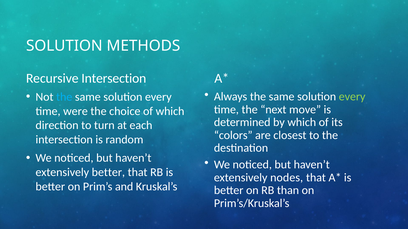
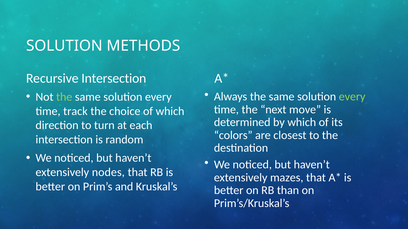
the at (64, 97) colour: light blue -> light green
were: were -> track
extensively better: better -> nodes
nodes: nodes -> mazes
